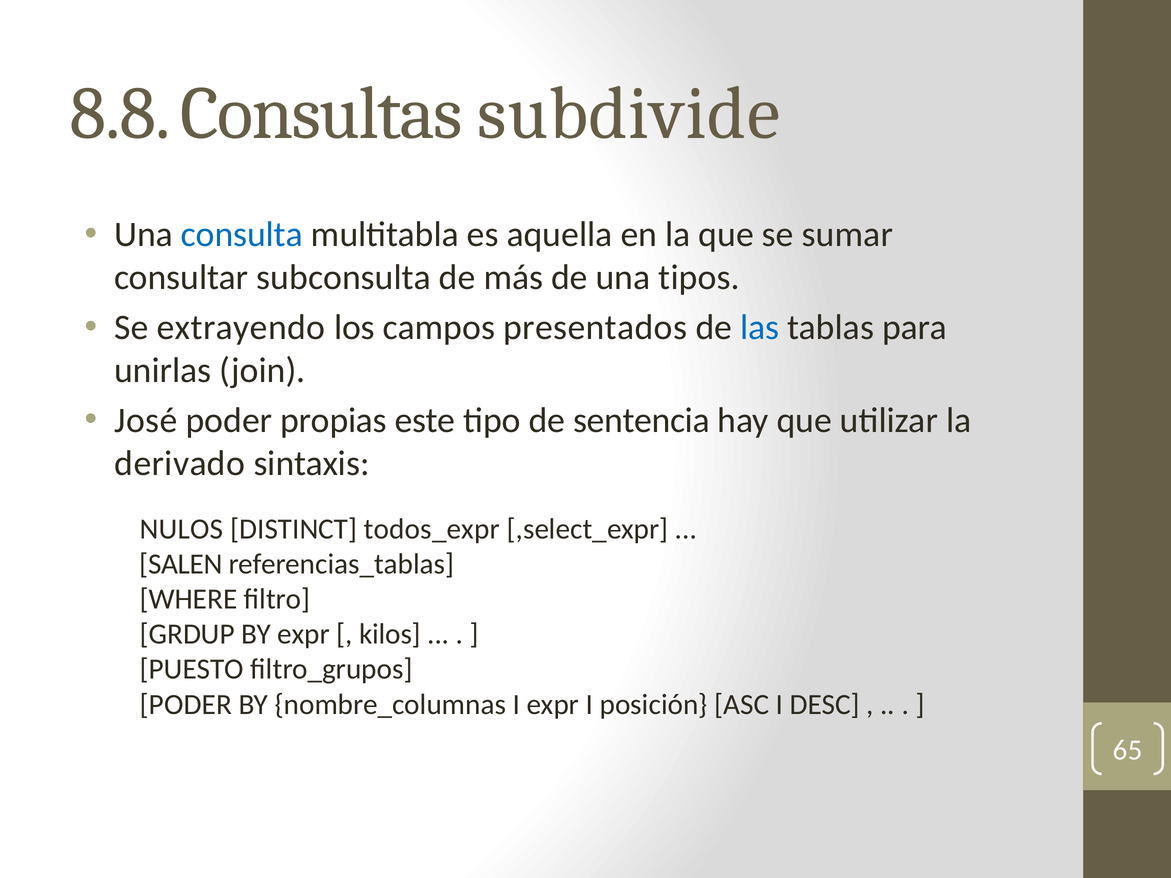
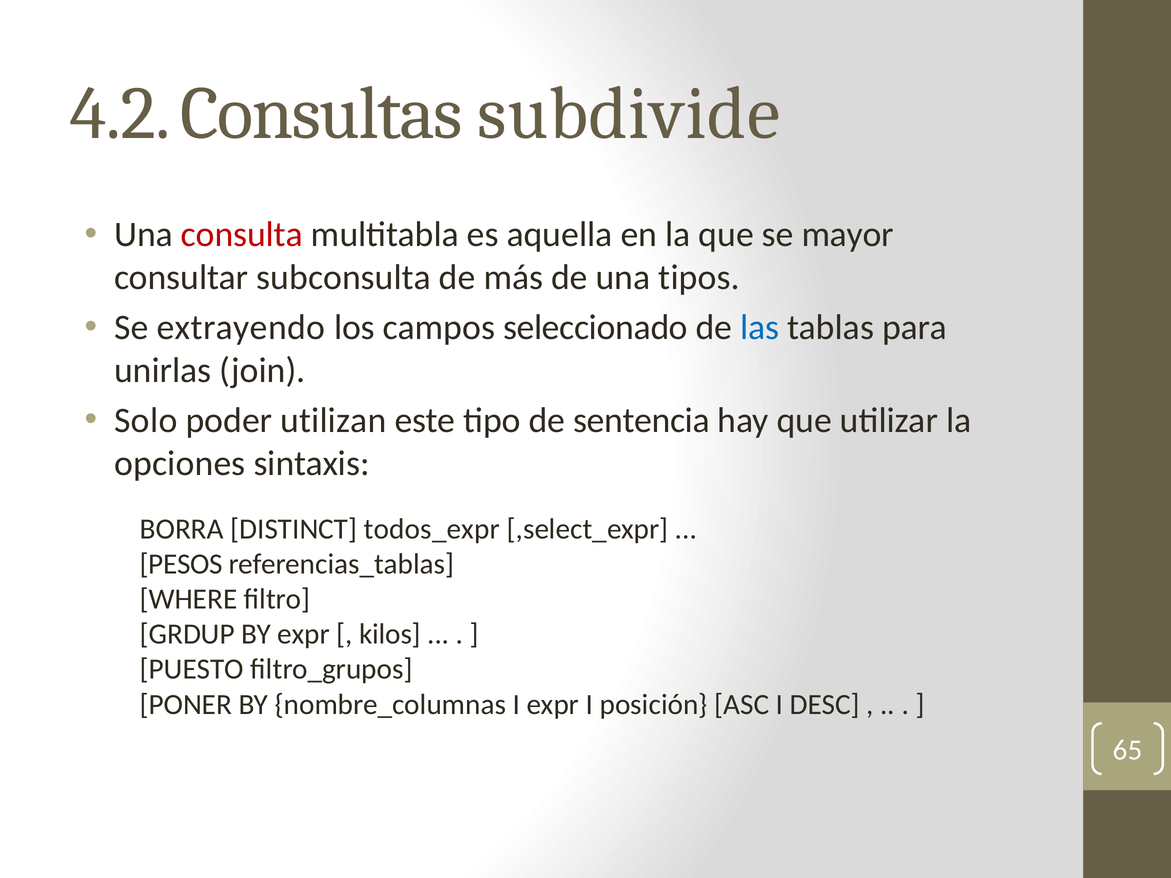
8.8: 8.8 -> 4.2
consulta colour: blue -> red
sumar: sumar -> mayor
presentados: presentados -> seleccionado
José: José -> Solo
propias: propias -> utilizan
derivado: derivado -> opciones
NULOS: NULOS -> BORRA
SALEN: SALEN -> PESOS
PODER at (186, 705): PODER -> PONER
